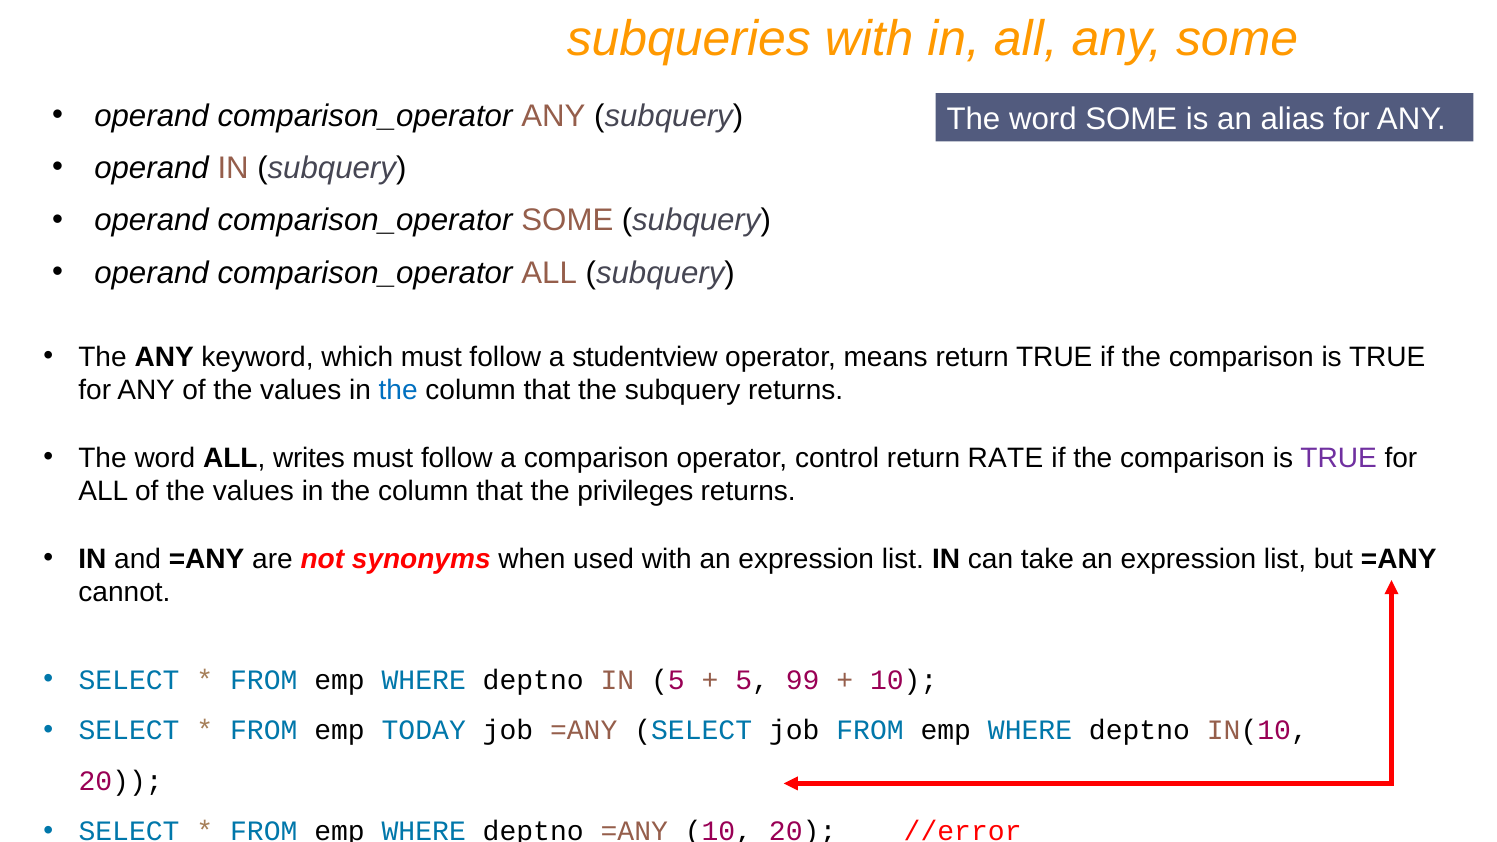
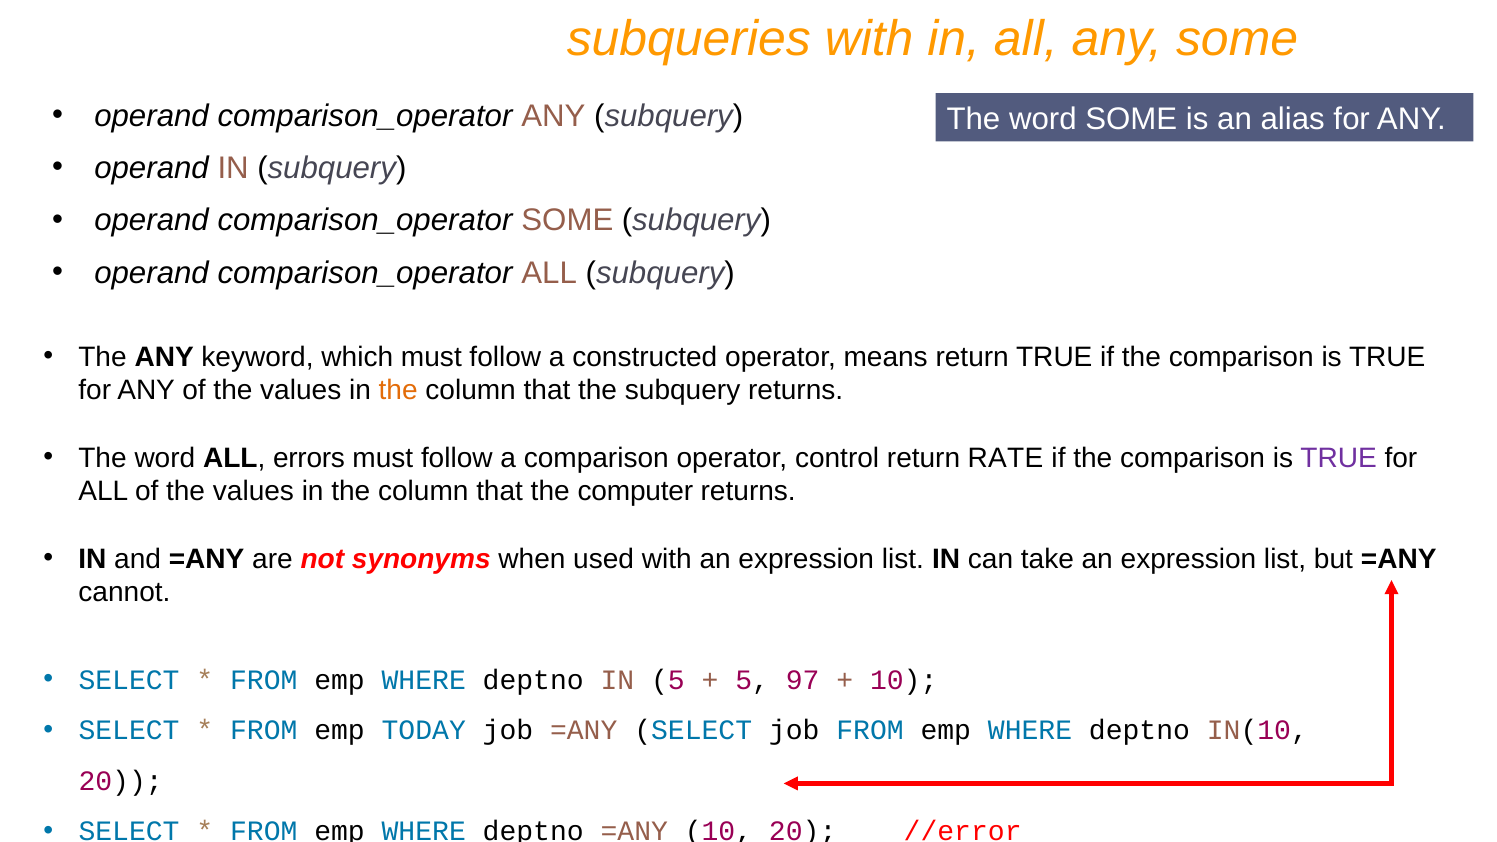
studentview: studentview -> constructed
the at (398, 391) colour: blue -> orange
writes: writes -> errors
privileges: privileges -> computer
99: 99 -> 97
